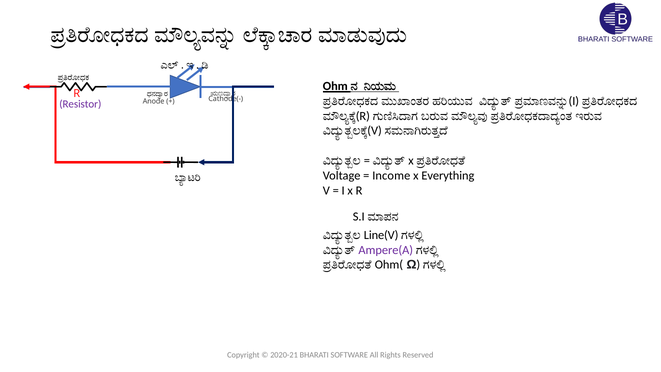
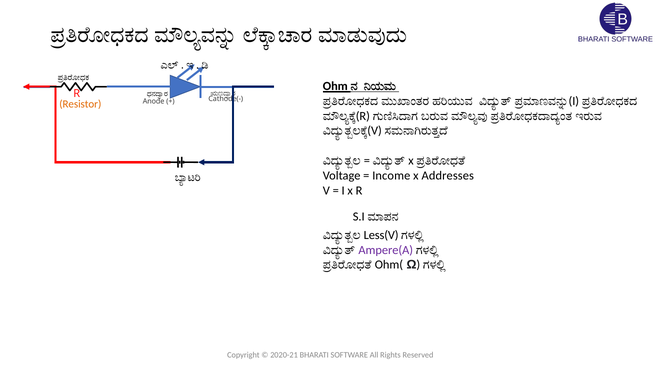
Resistor colour: purple -> orange
Everything: Everything -> Addresses
Line(V: Line(V -> Less(V
